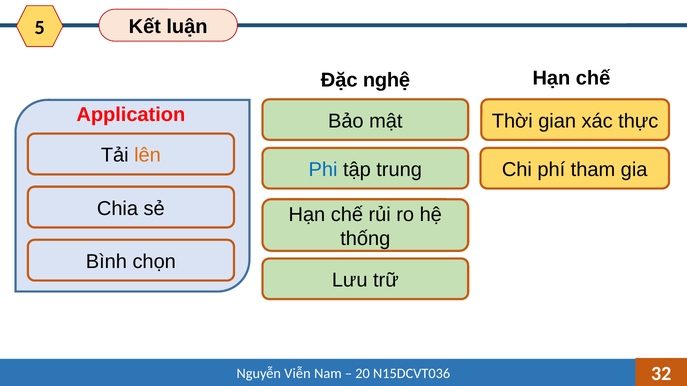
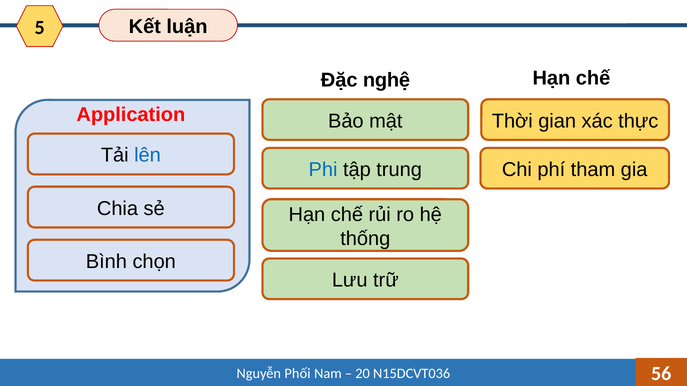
lên colour: orange -> blue
Viễn: Viễn -> Phối
32: 32 -> 56
